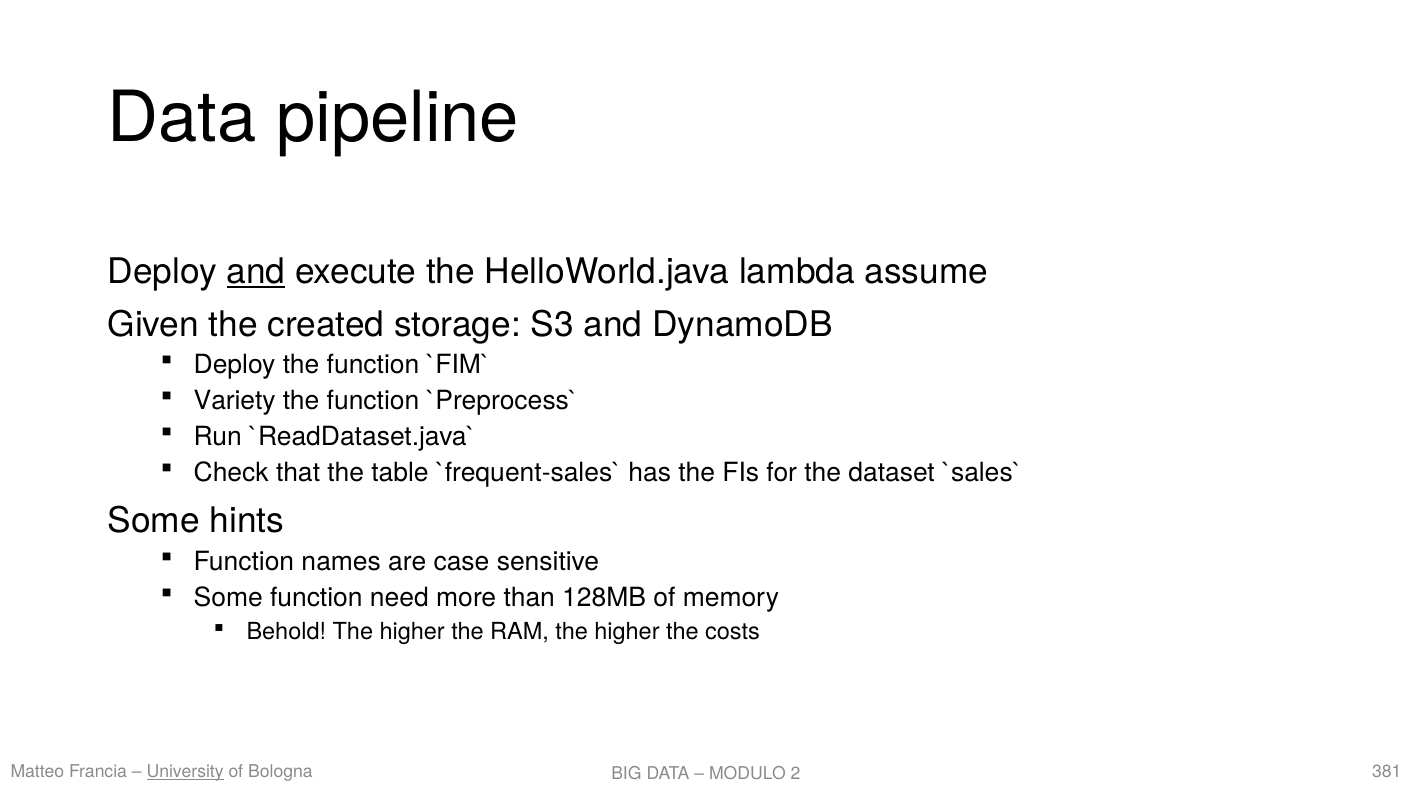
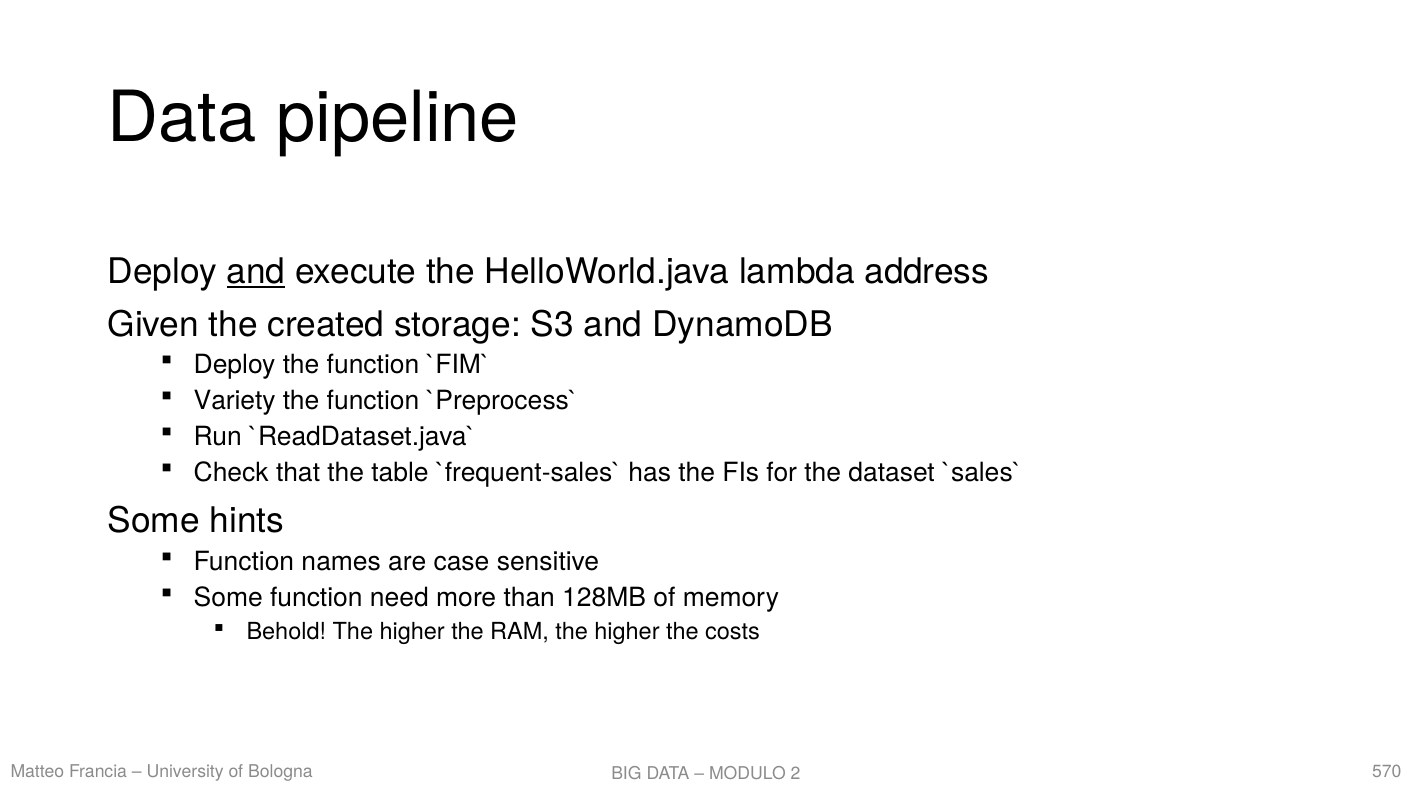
assume: assume -> address
University underline: present -> none
381: 381 -> 570
